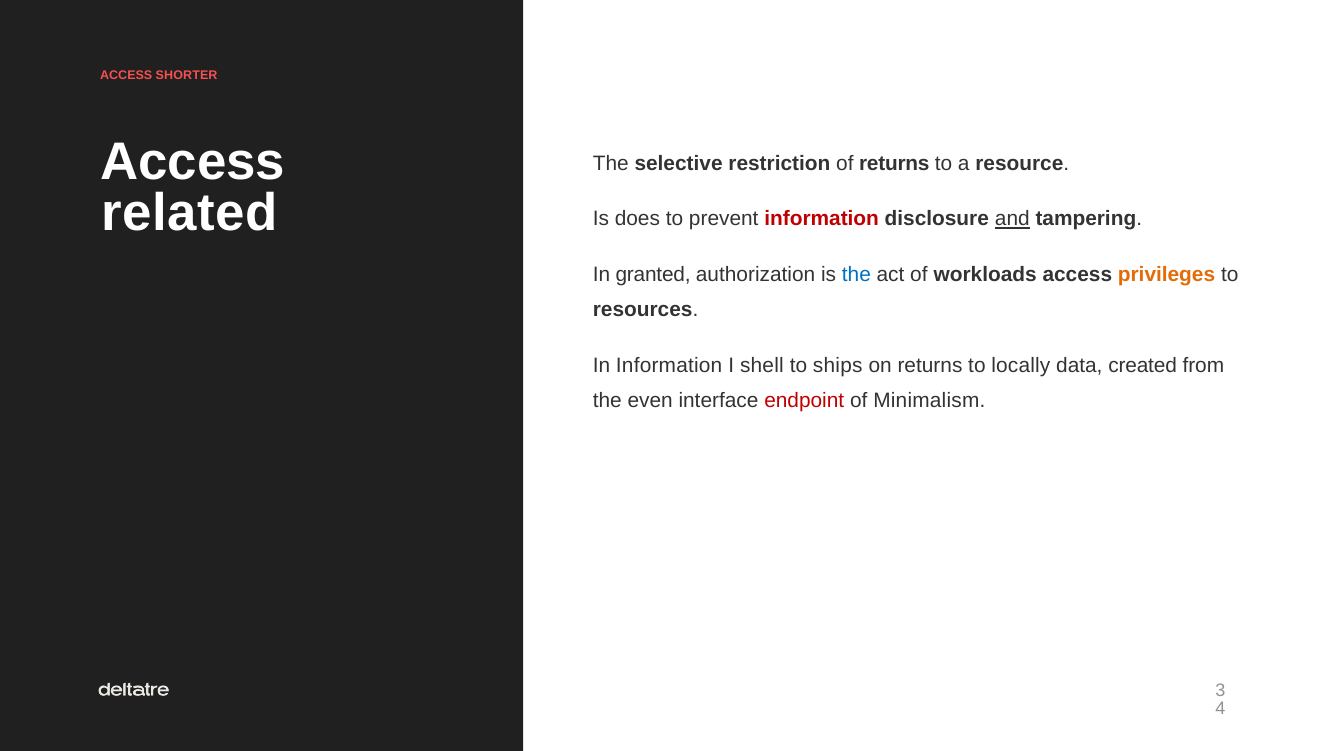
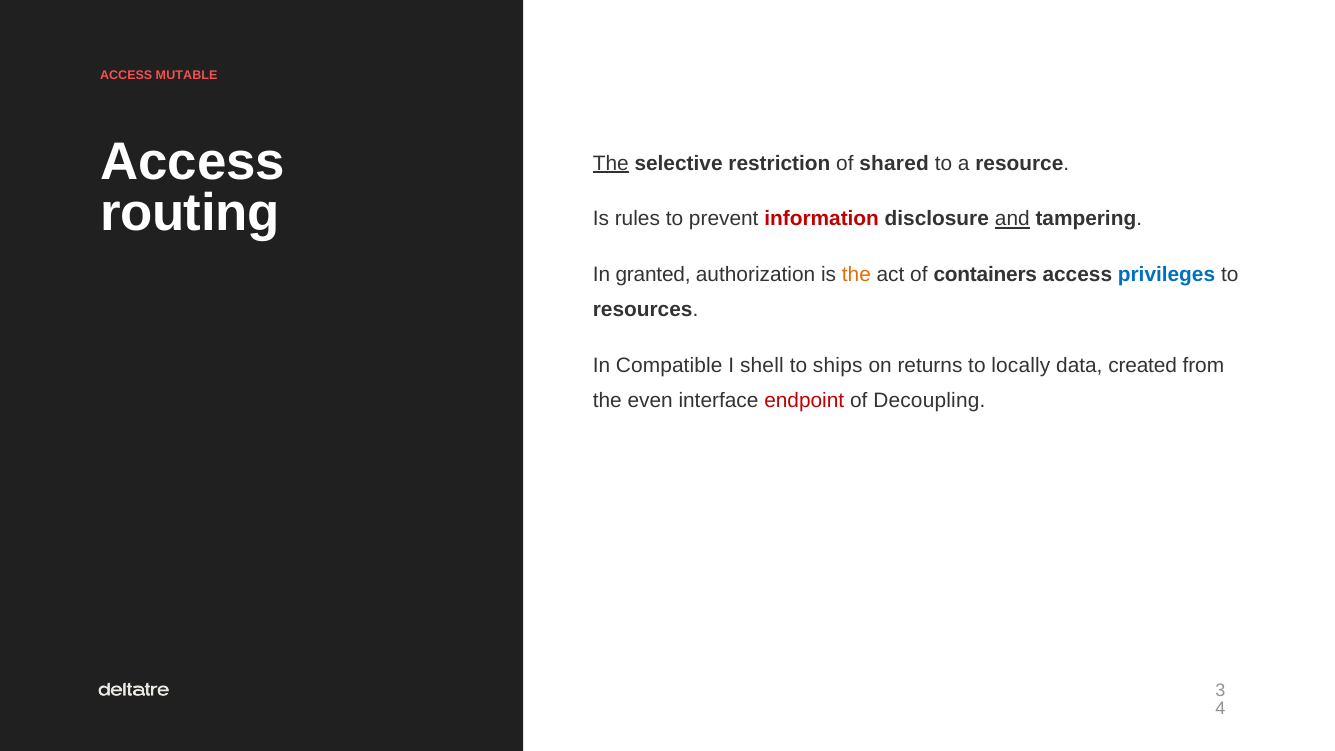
SHORTER: SHORTER -> MUTABLE
The at (611, 163) underline: none -> present
of returns: returns -> shared
related: related -> routing
does: does -> rules
the at (856, 275) colour: blue -> orange
workloads: workloads -> containers
privileges colour: orange -> blue
In Information: Information -> Compatible
Minimalism: Minimalism -> Decoupling
